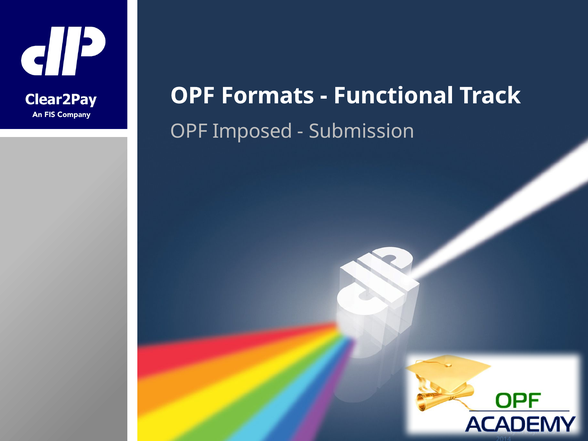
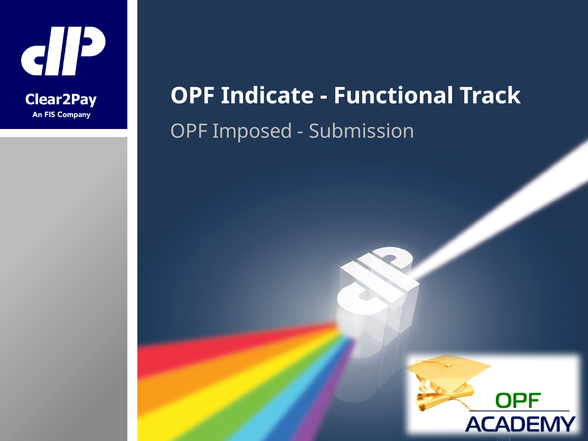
Formats: Formats -> Indicate
